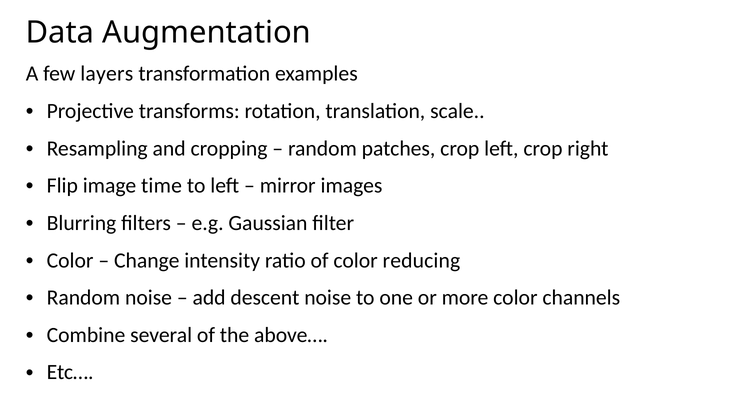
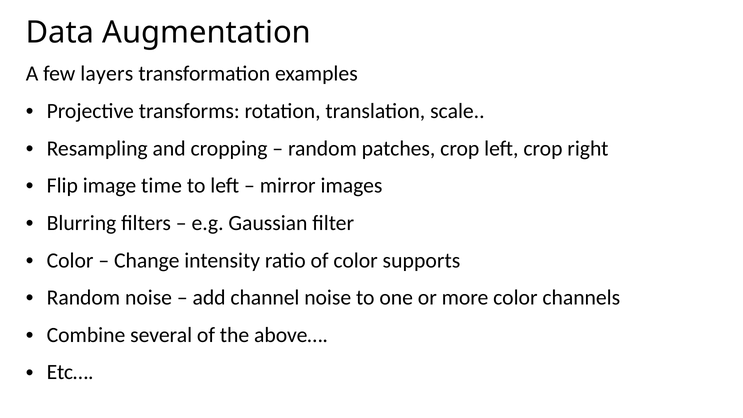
reducing: reducing -> supports
descent: descent -> channel
